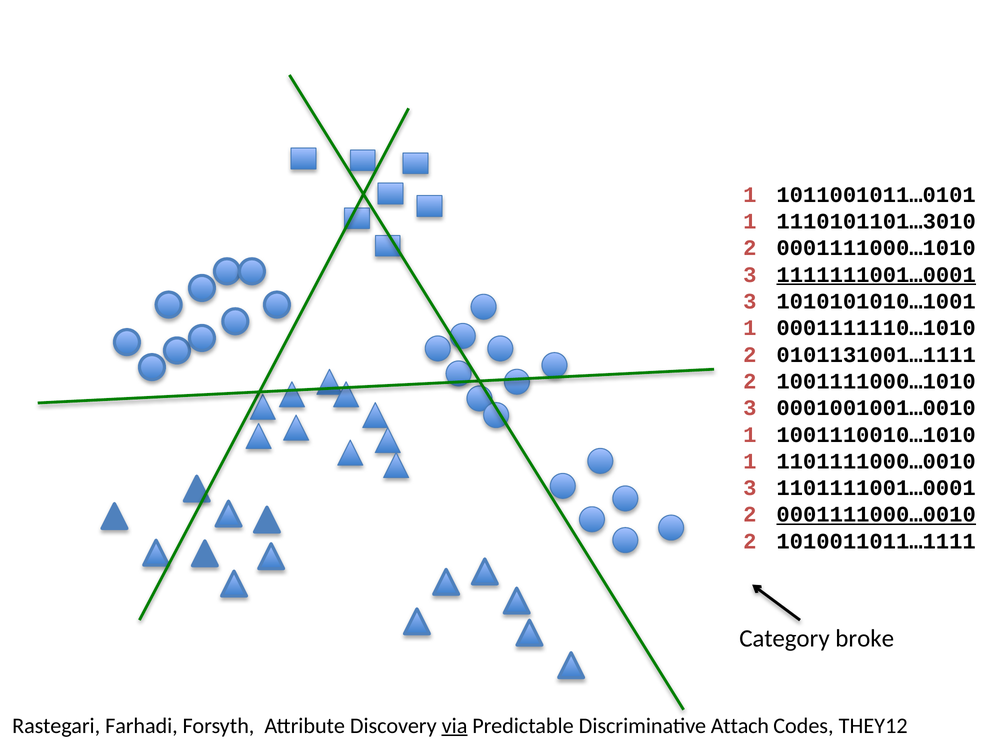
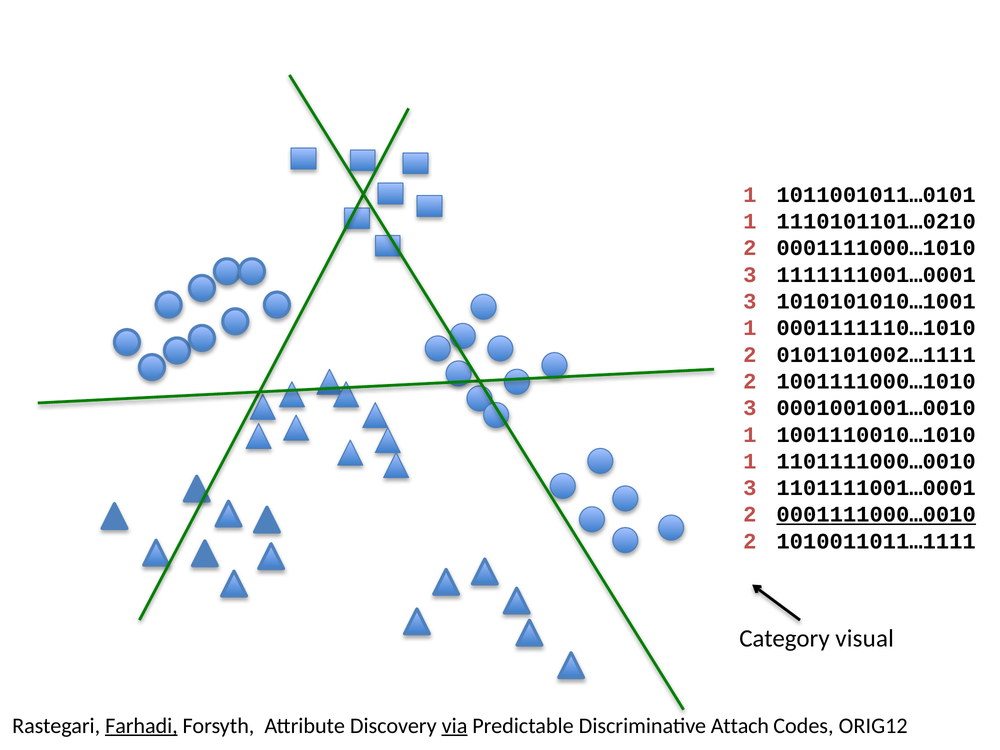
1110101101…3010: 1110101101…3010 -> 1110101101…0210
1111111001…0001 underline: present -> none
0101131001…1111: 0101131001…1111 -> 0101101002…1111
broke: broke -> visual
Farhadi underline: none -> present
THEY12: THEY12 -> ORIG12
